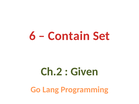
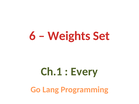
Contain: Contain -> Weights
Ch.2: Ch.2 -> Ch.1
Given: Given -> Every
